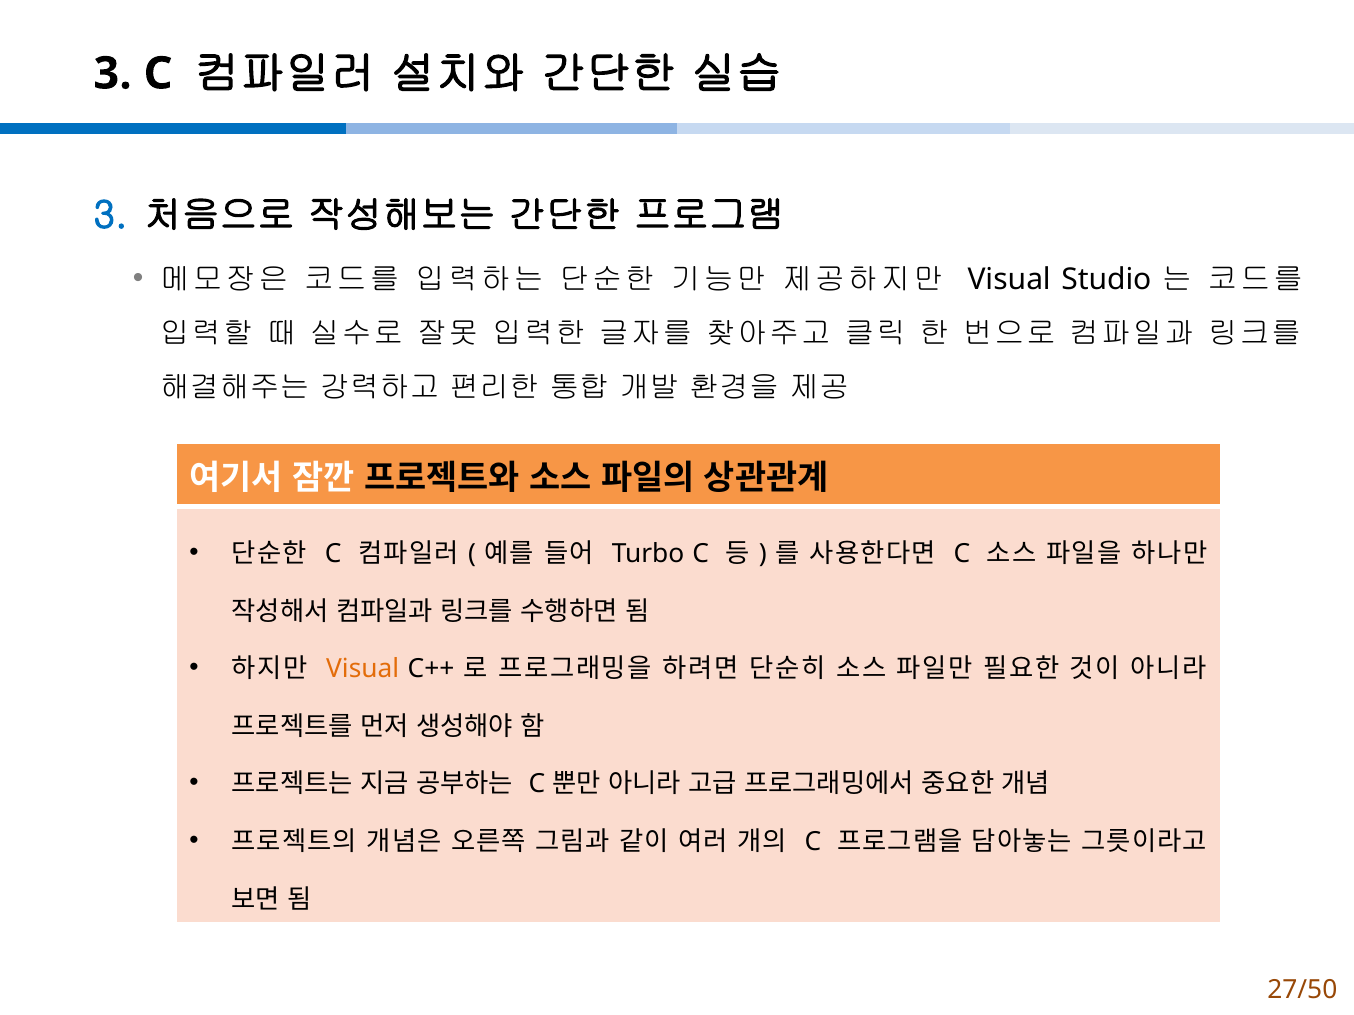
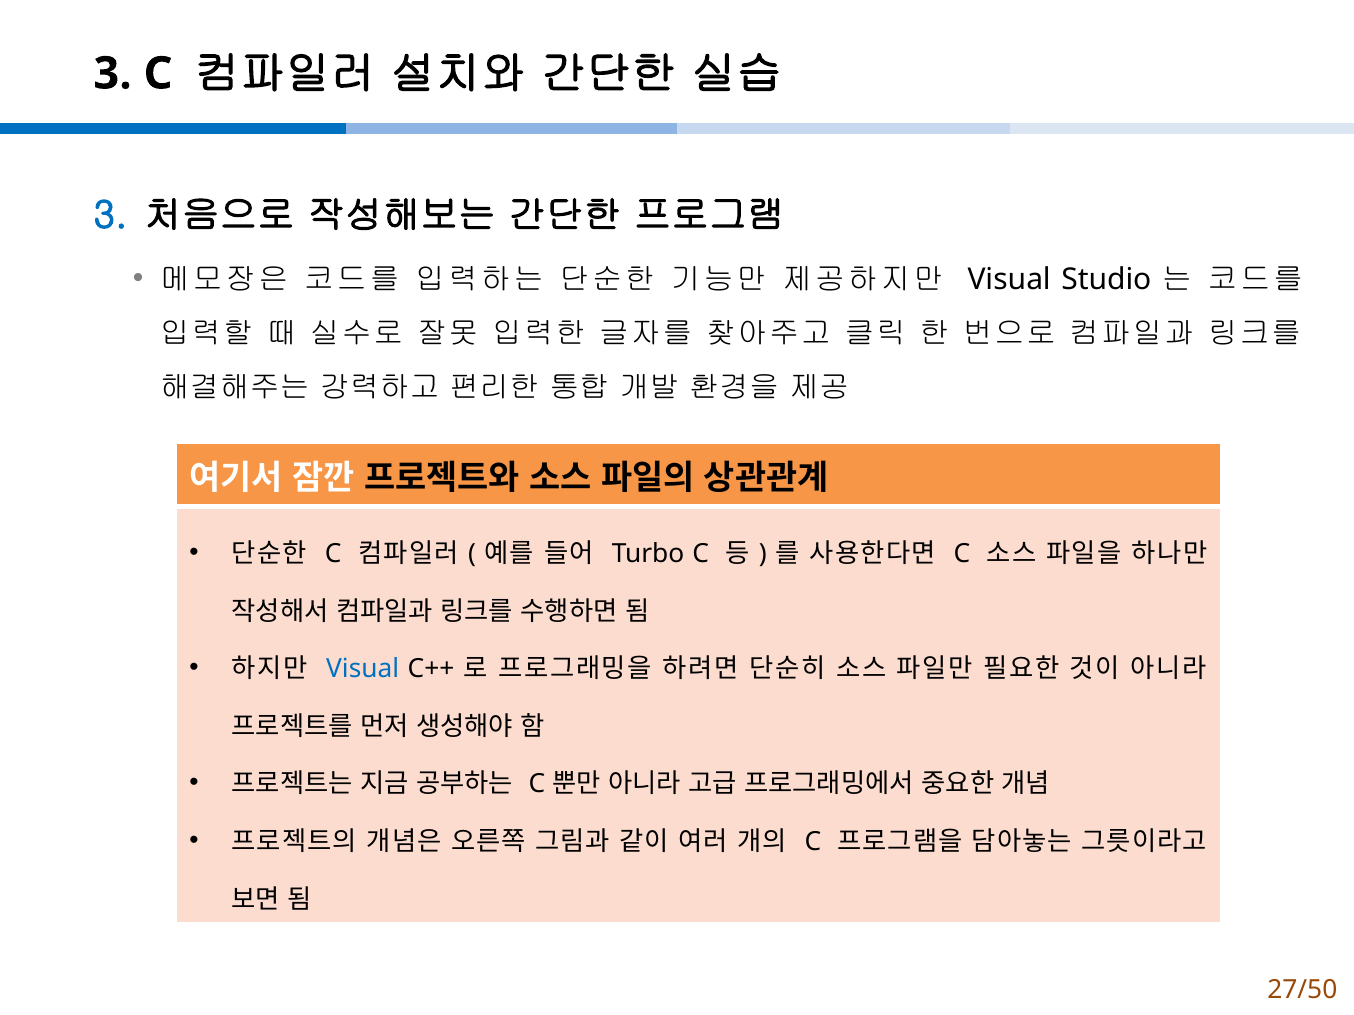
Visual at (363, 669) colour: orange -> blue
